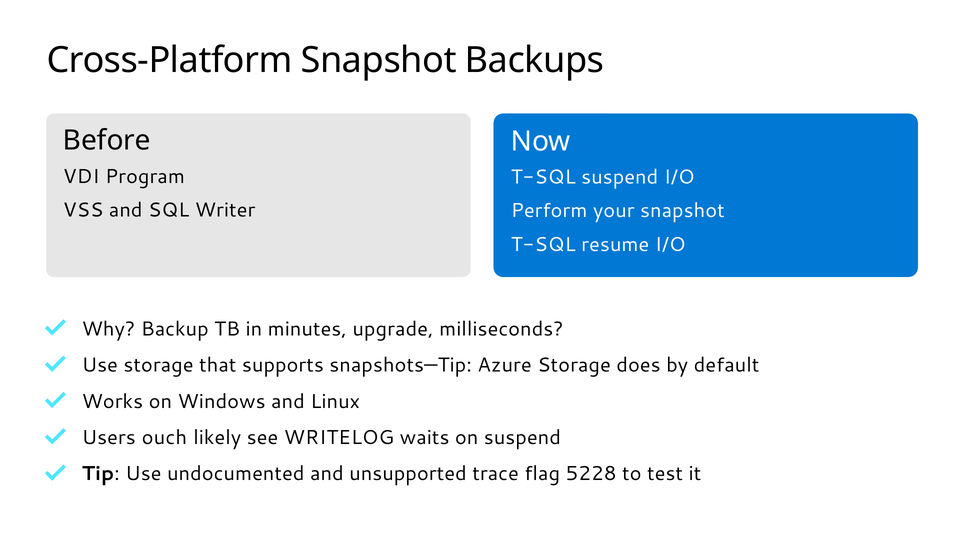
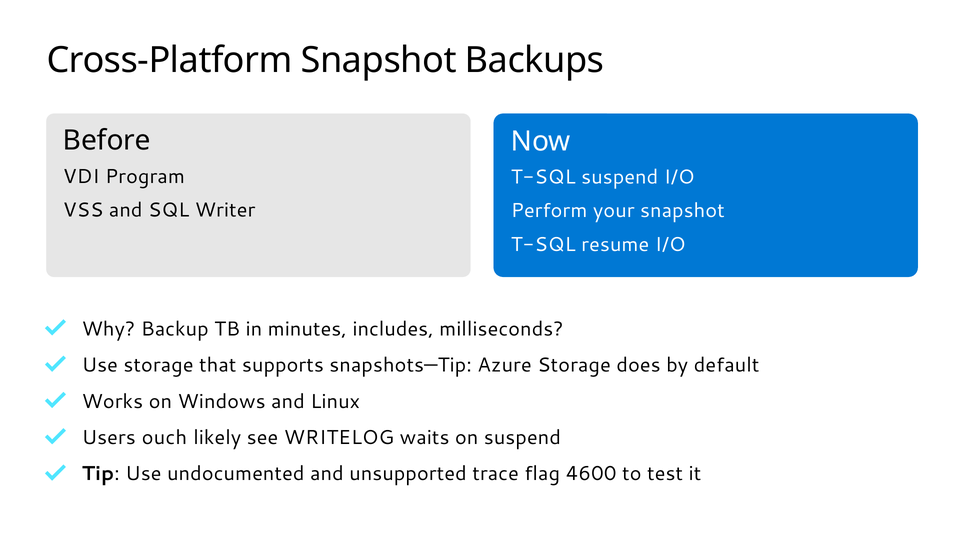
upgrade: upgrade -> includes
5228: 5228 -> 4600
